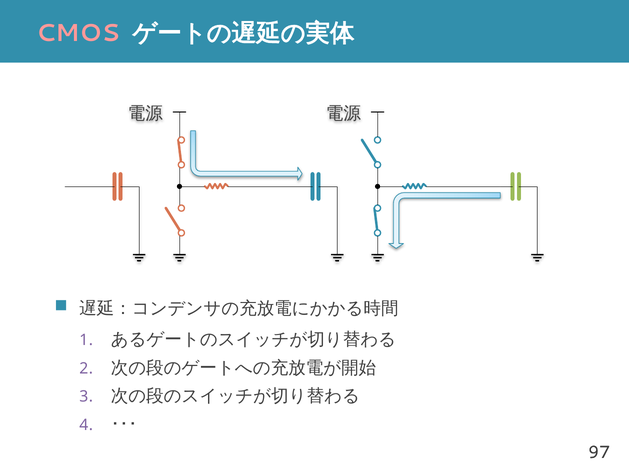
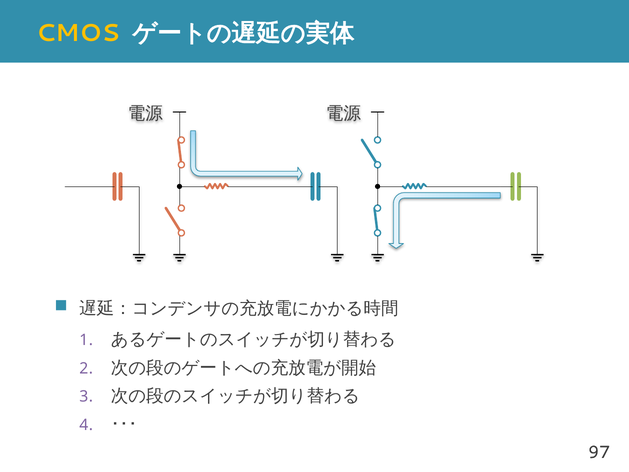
CMOS colour: pink -> yellow
